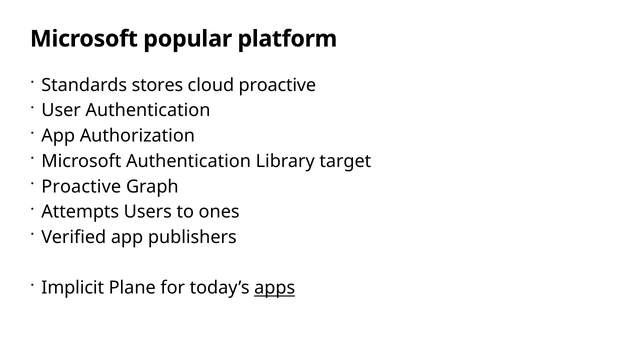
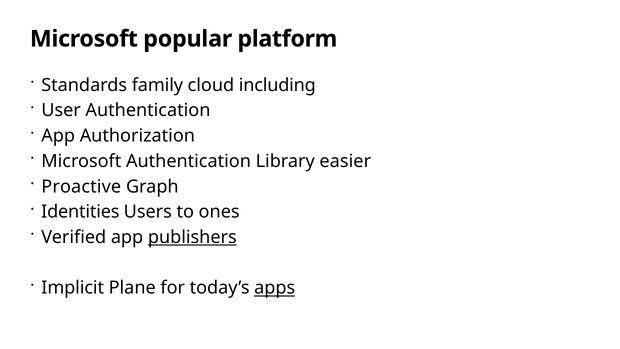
stores: stores -> family
cloud proactive: proactive -> including
target: target -> easier
Attempts: Attempts -> Identities
publishers underline: none -> present
